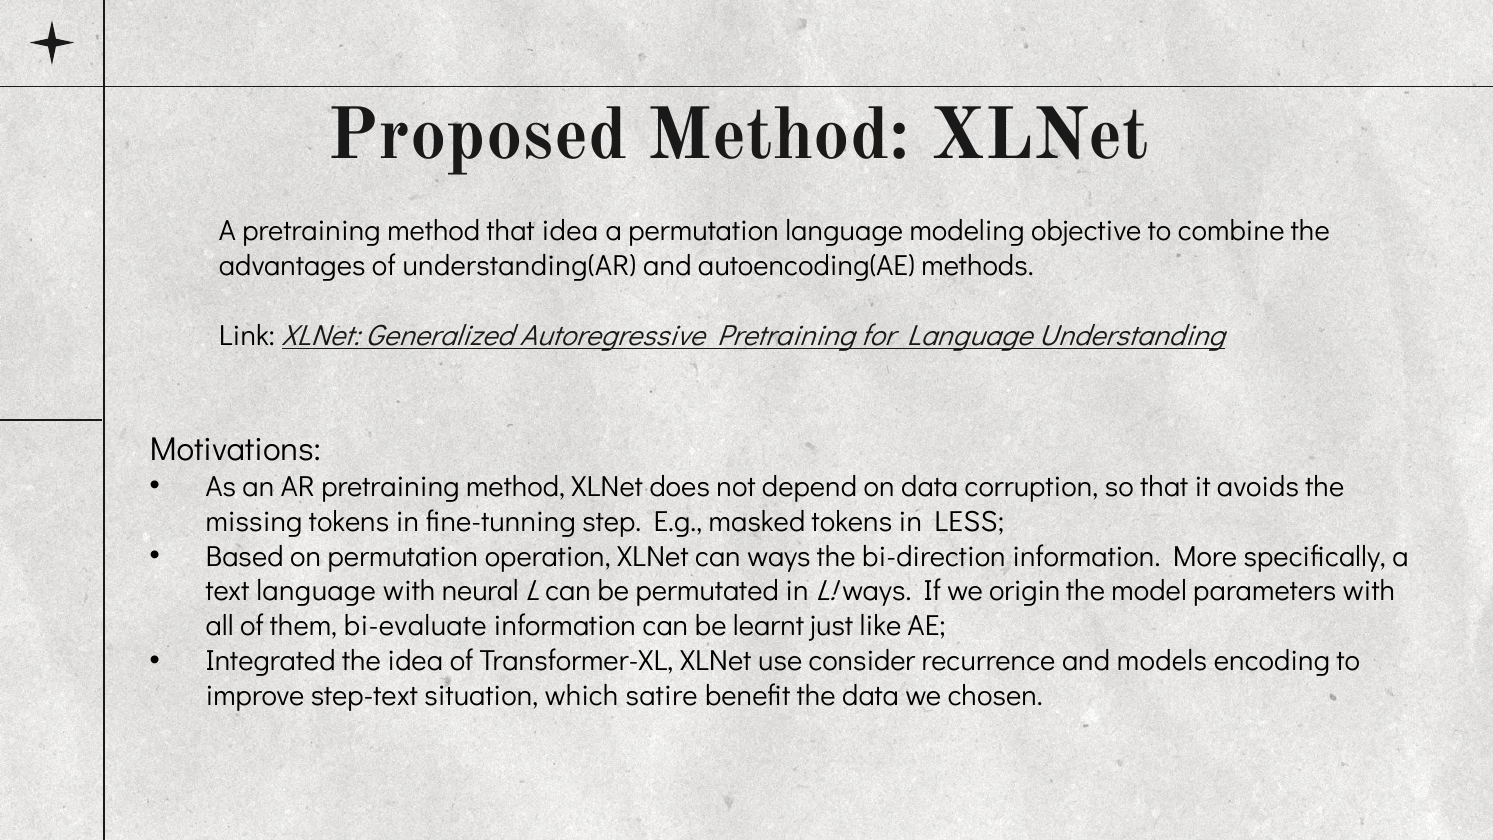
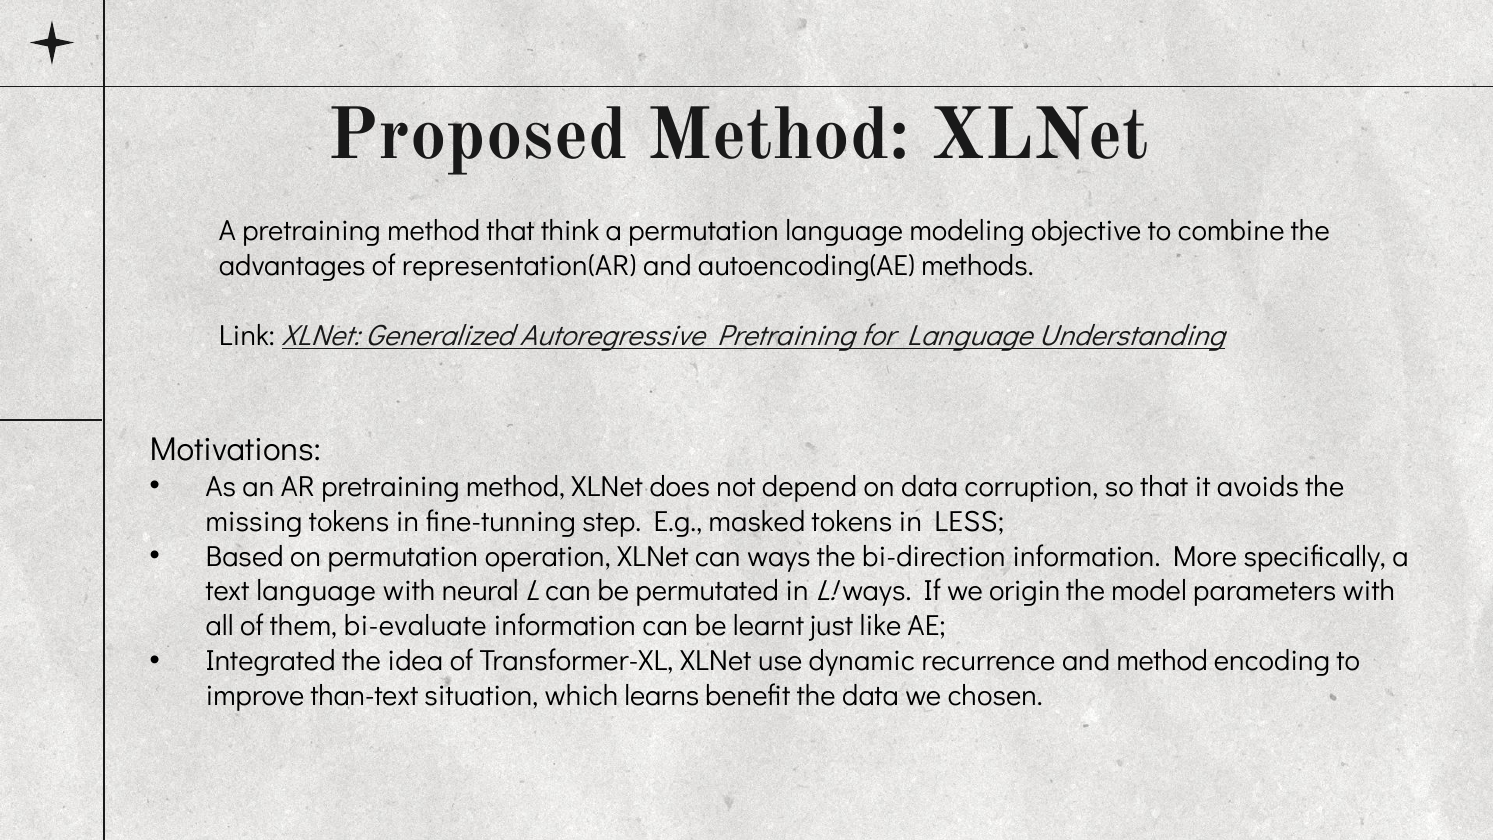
that idea: idea -> think
understanding(AR: understanding(AR -> representation(AR
consider: consider -> dynamic
and models: models -> method
step-text: step-text -> than-text
satire: satire -> learns
